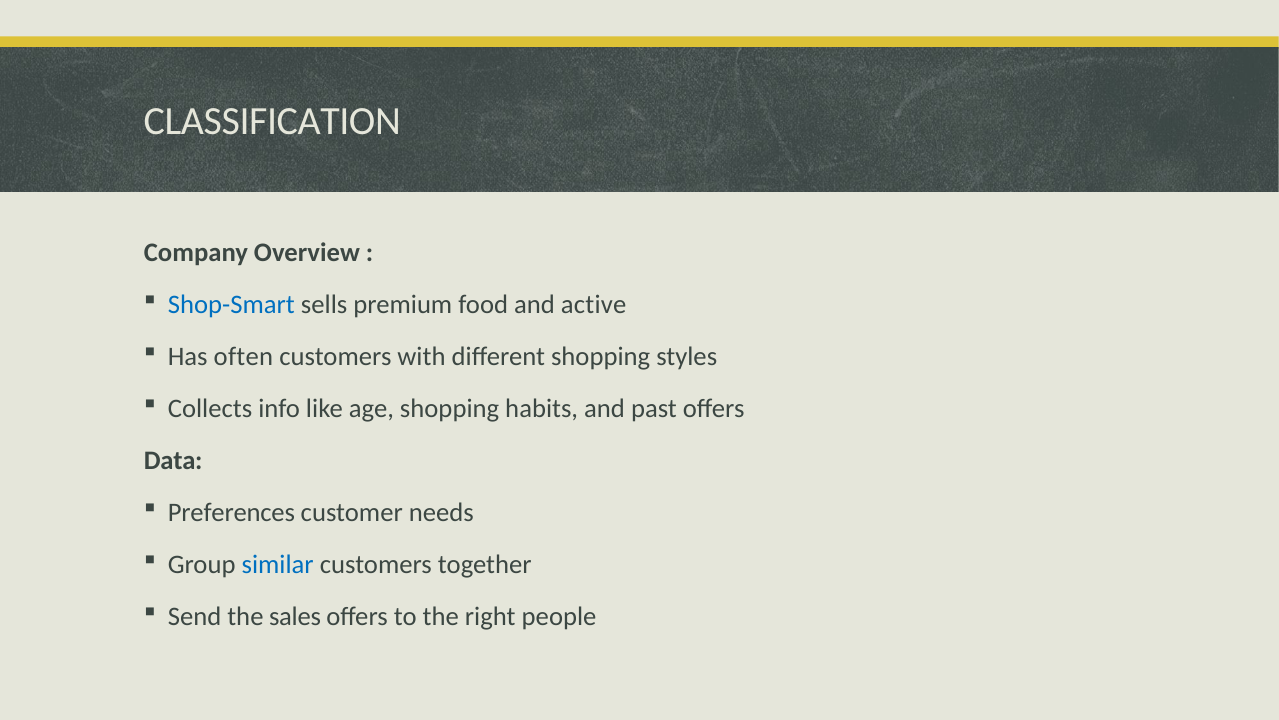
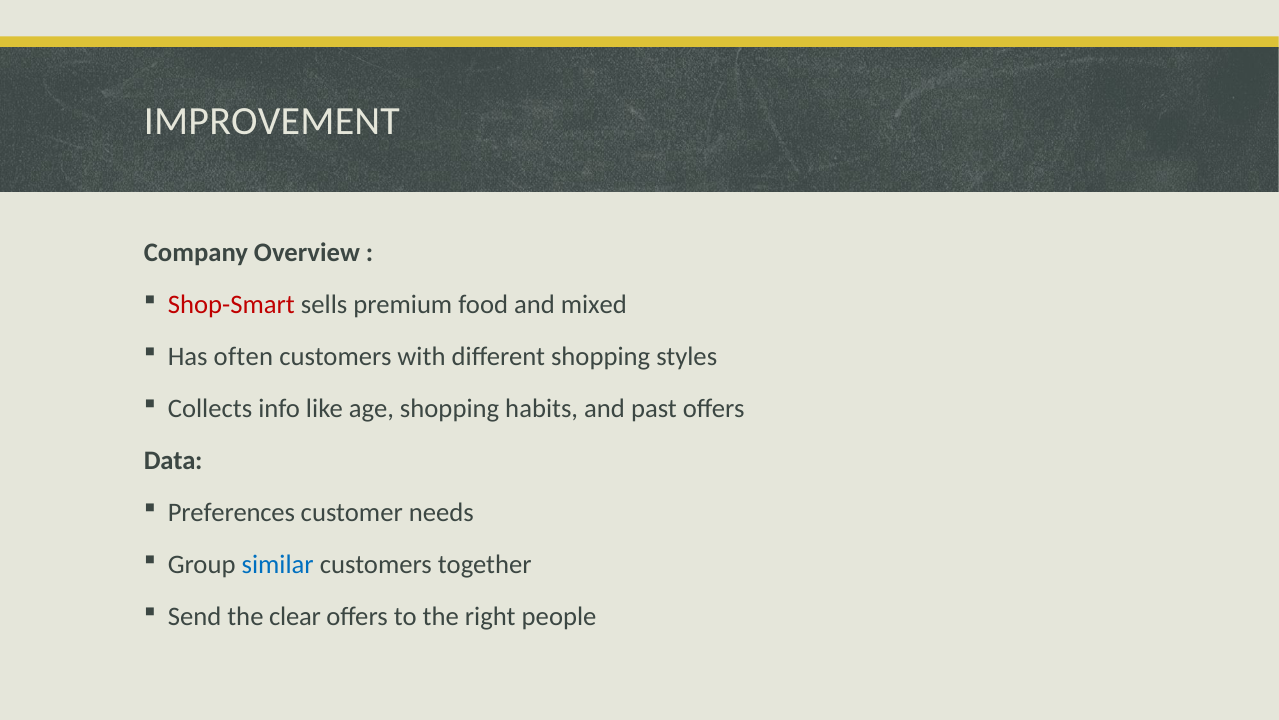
CLASSIFICATION: CLASSIFICATION -> IMPROVEMENT
Shop-Smart colour: blue -> red
active: active -> mixed
sales: sales -> clear
